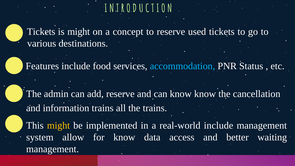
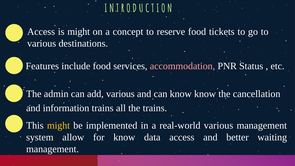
Tickets at (41, 32): Tickets -> Access
reserve used: used -> food
accommodation colour: light blue -> pink
add reserve: reserve -> various
real-world include: include -> various
